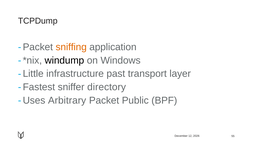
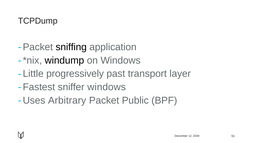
sniffing colour: orange -> black
infrastructure: infrastructure -> progressively
sniffer directory: directory -> windows
